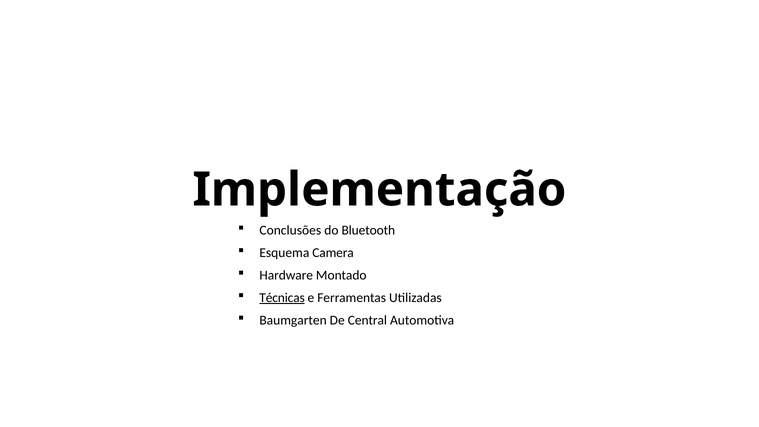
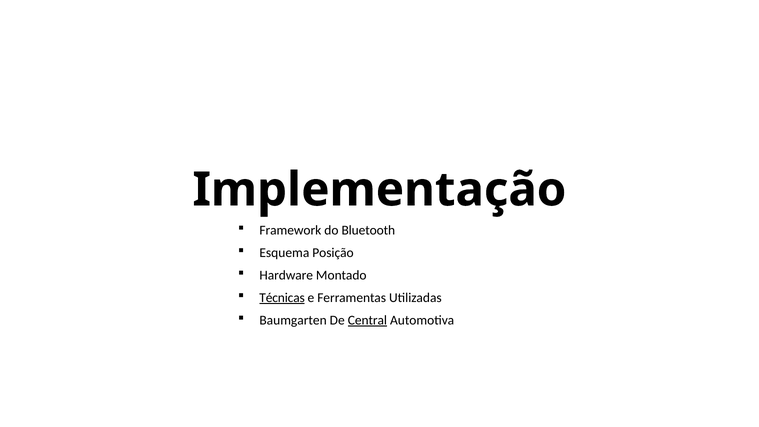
Conclusões: Conclusões -> Framework
Camera: Camera -> Posição
Central underline: none -> present
